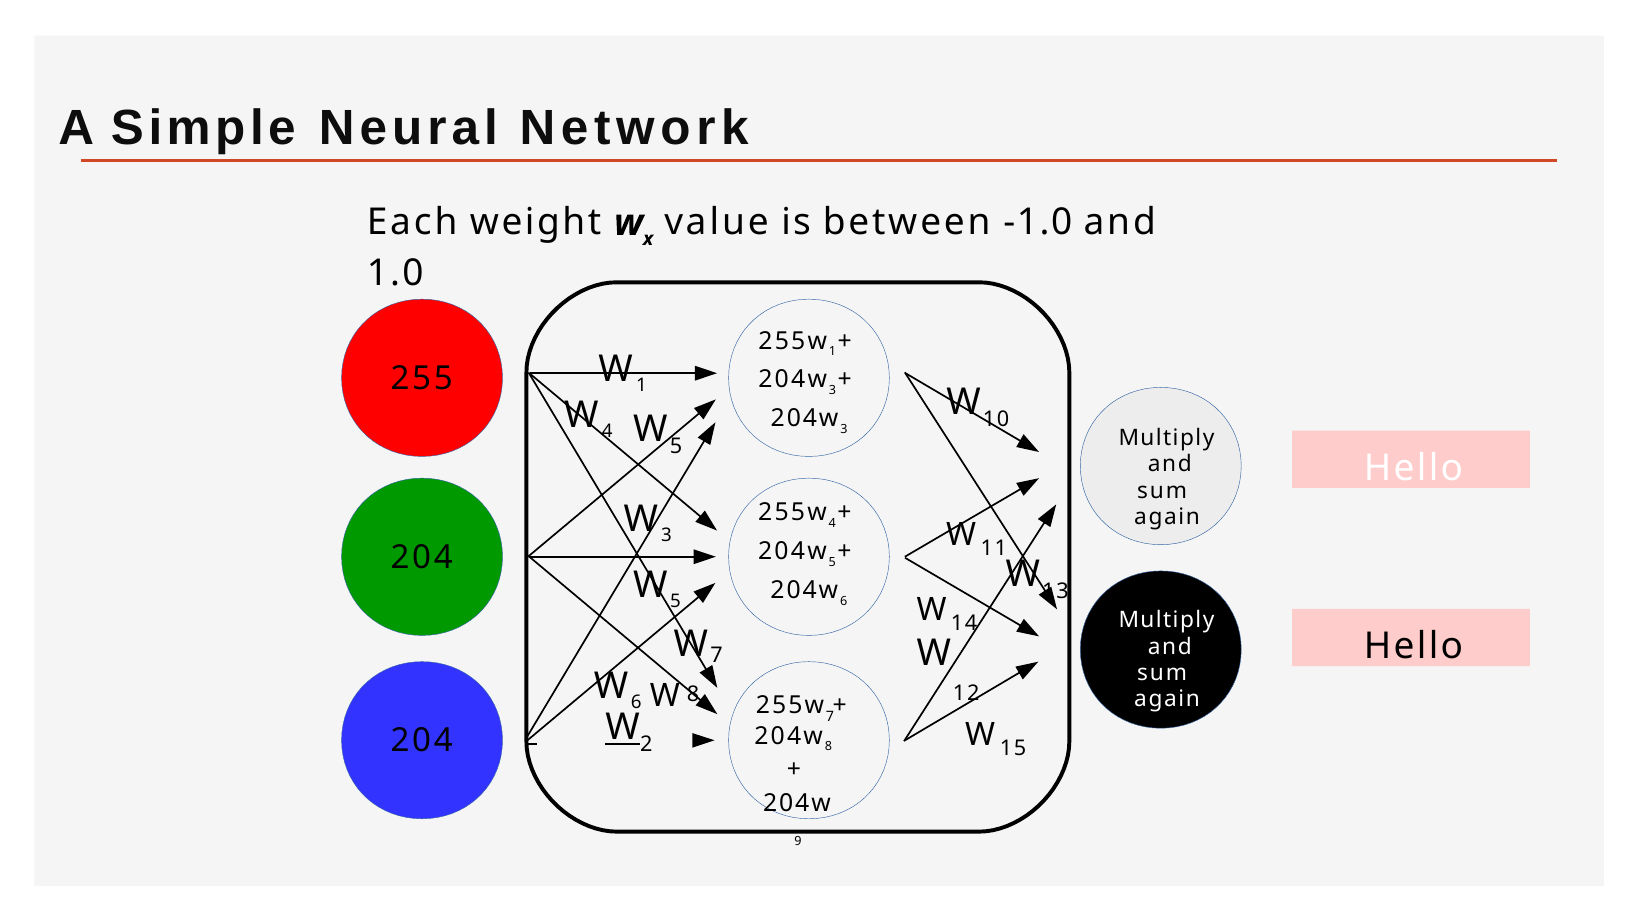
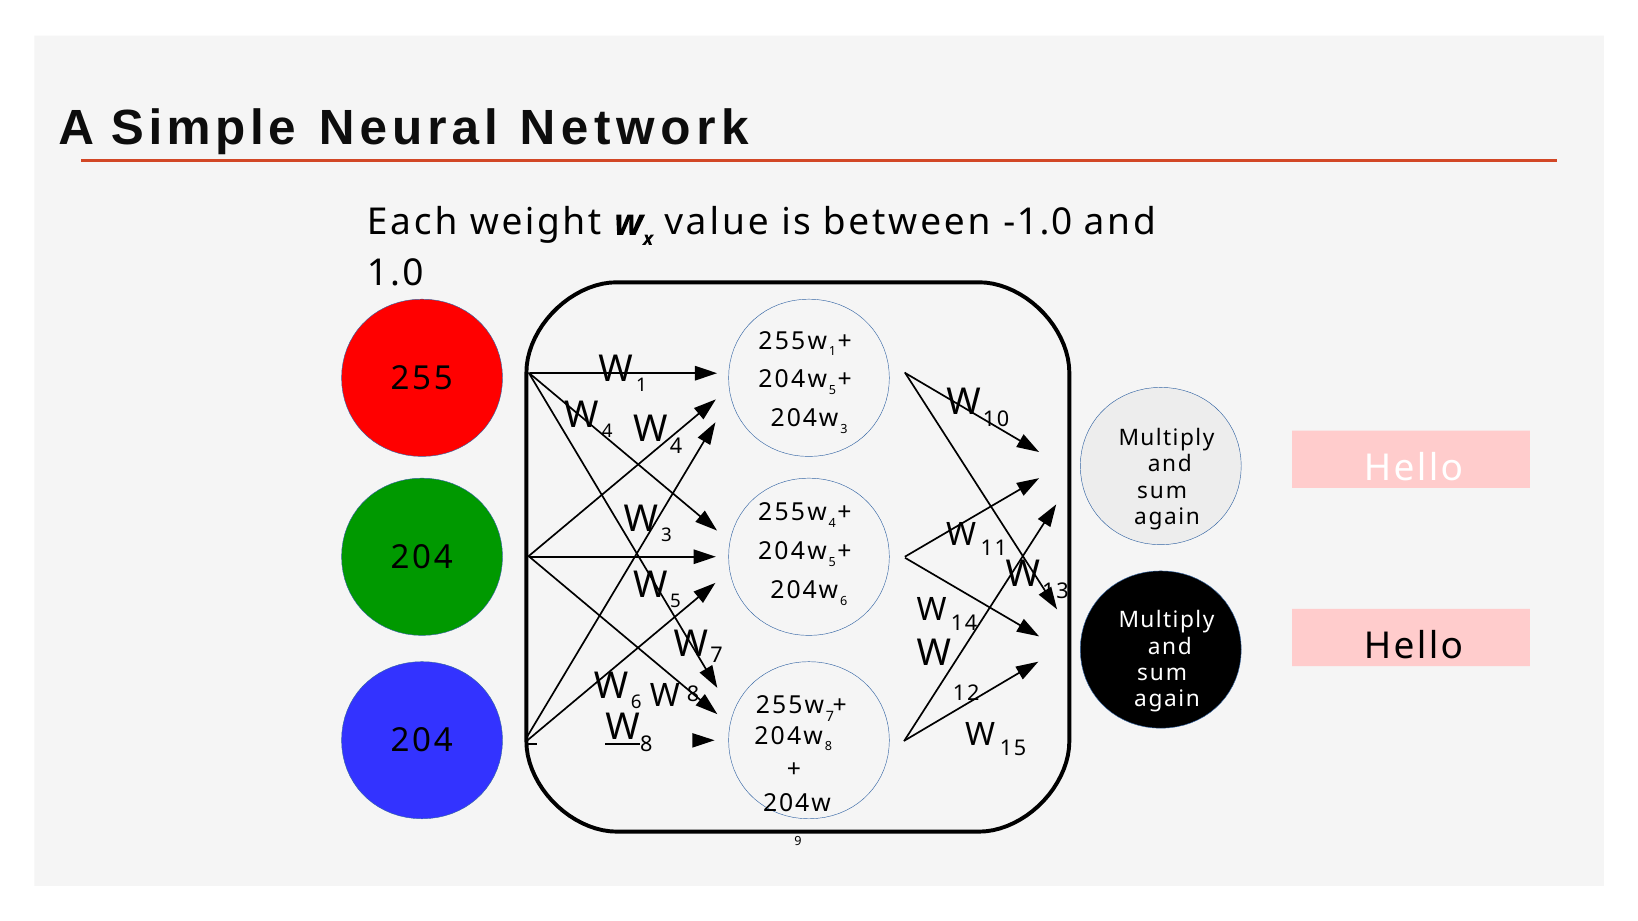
3 at (832, 391): 3 -> 5
5 at (676, 446): 5 -> 4
W 2: 2 -> 8
